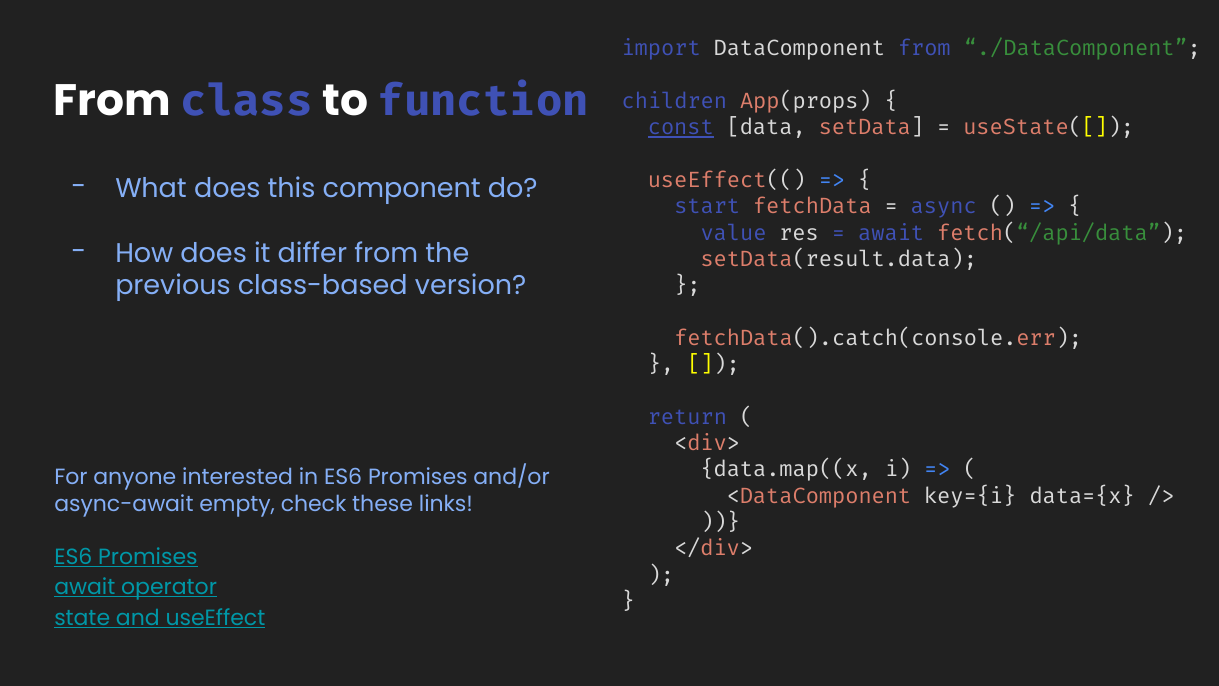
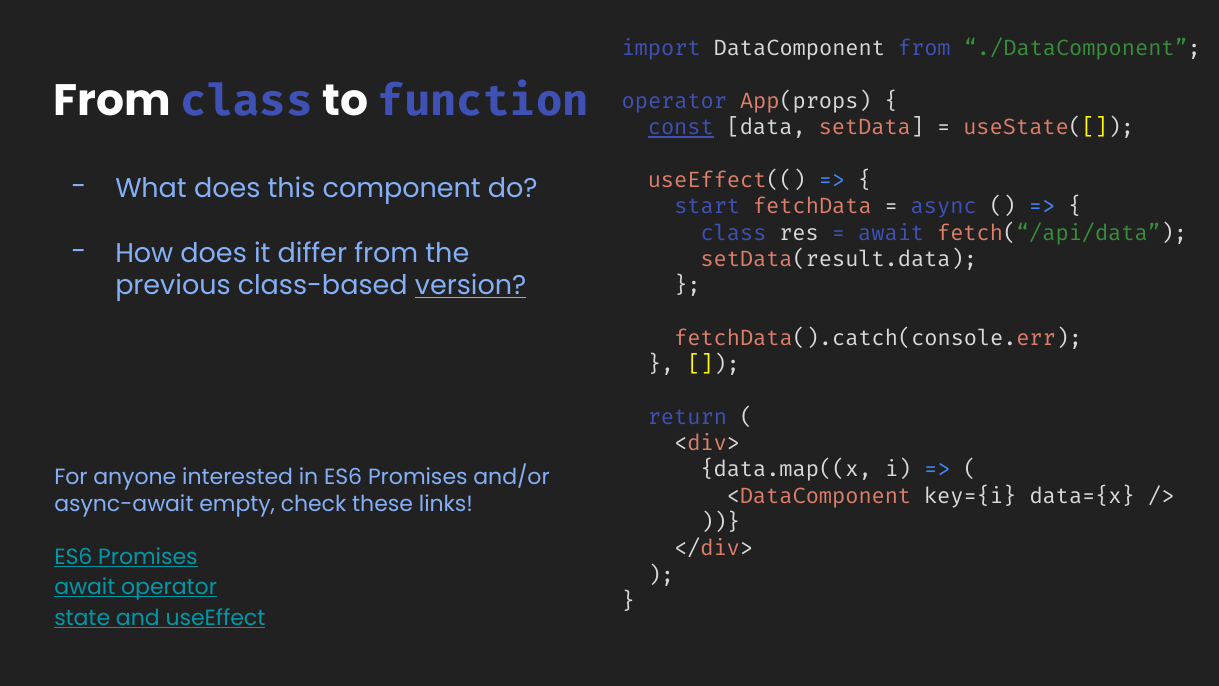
children at (674, 101): children -> operator
value at (734, 233): value -> class
version underline: none -> present
